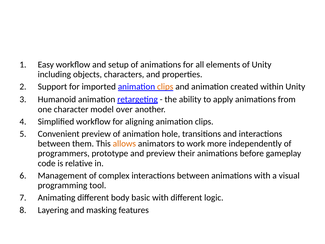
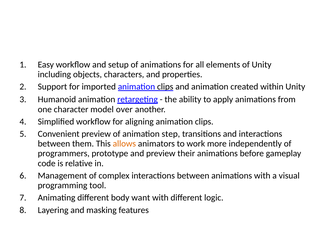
clips at (165, 87) colour: orange -> black
hole: hole -> step
basic: basic -> want
